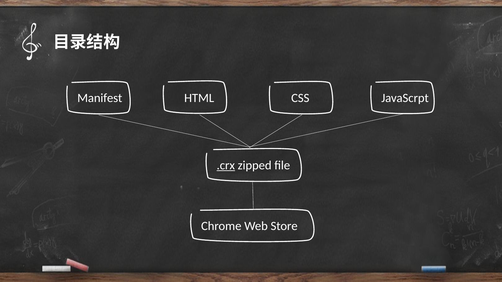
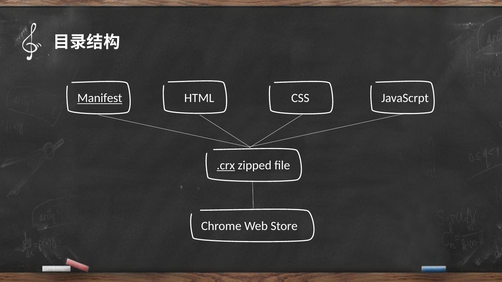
Manifest underline: none -> present
